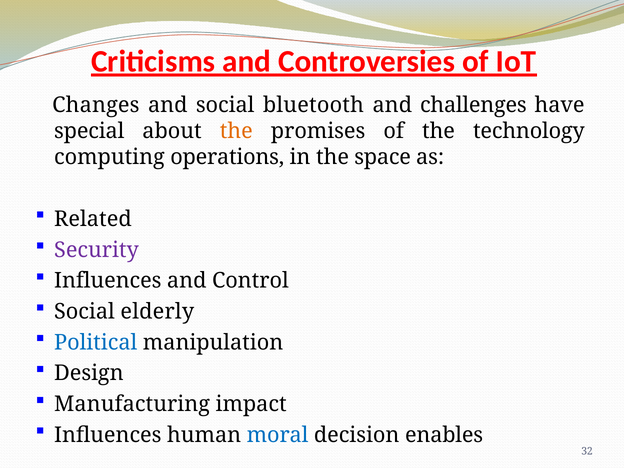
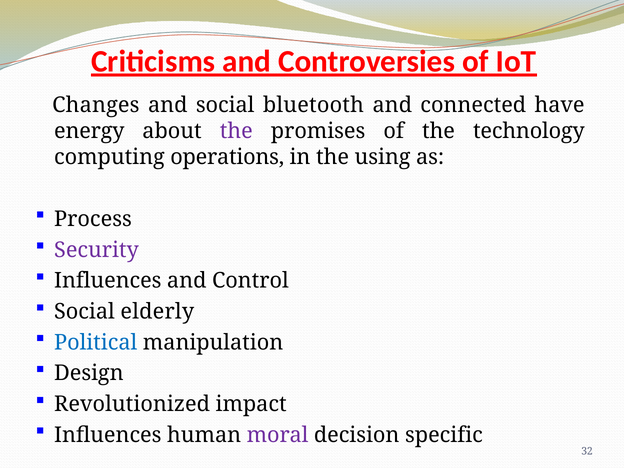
challenges: challenges -> connected
special: special -> energy
the at (236, 131) colour: orange -> purple
space: space -> using
Related: Related -> Process
Manufacturing: Manufacturing -> Revolutionized
moral colour: blue -> purple
enables: enables -> specific
